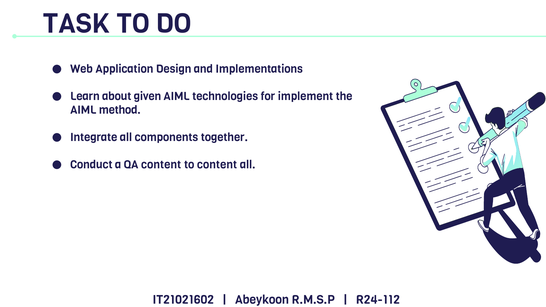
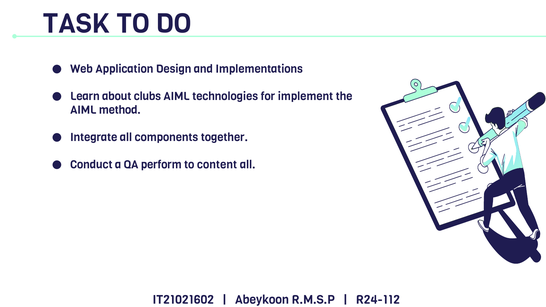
given: given -> clubs
QA content: content -> perform
